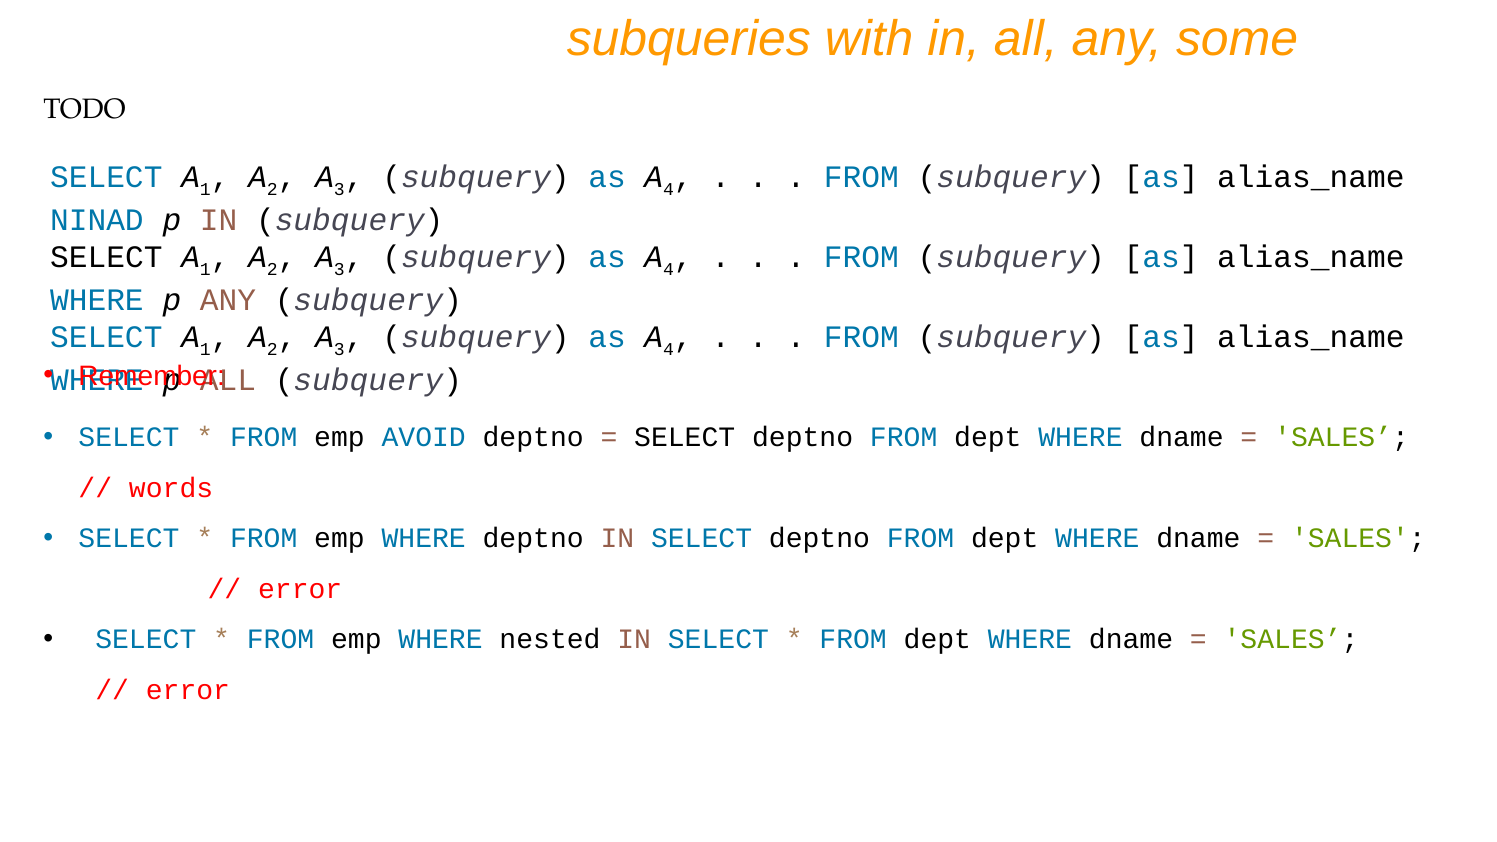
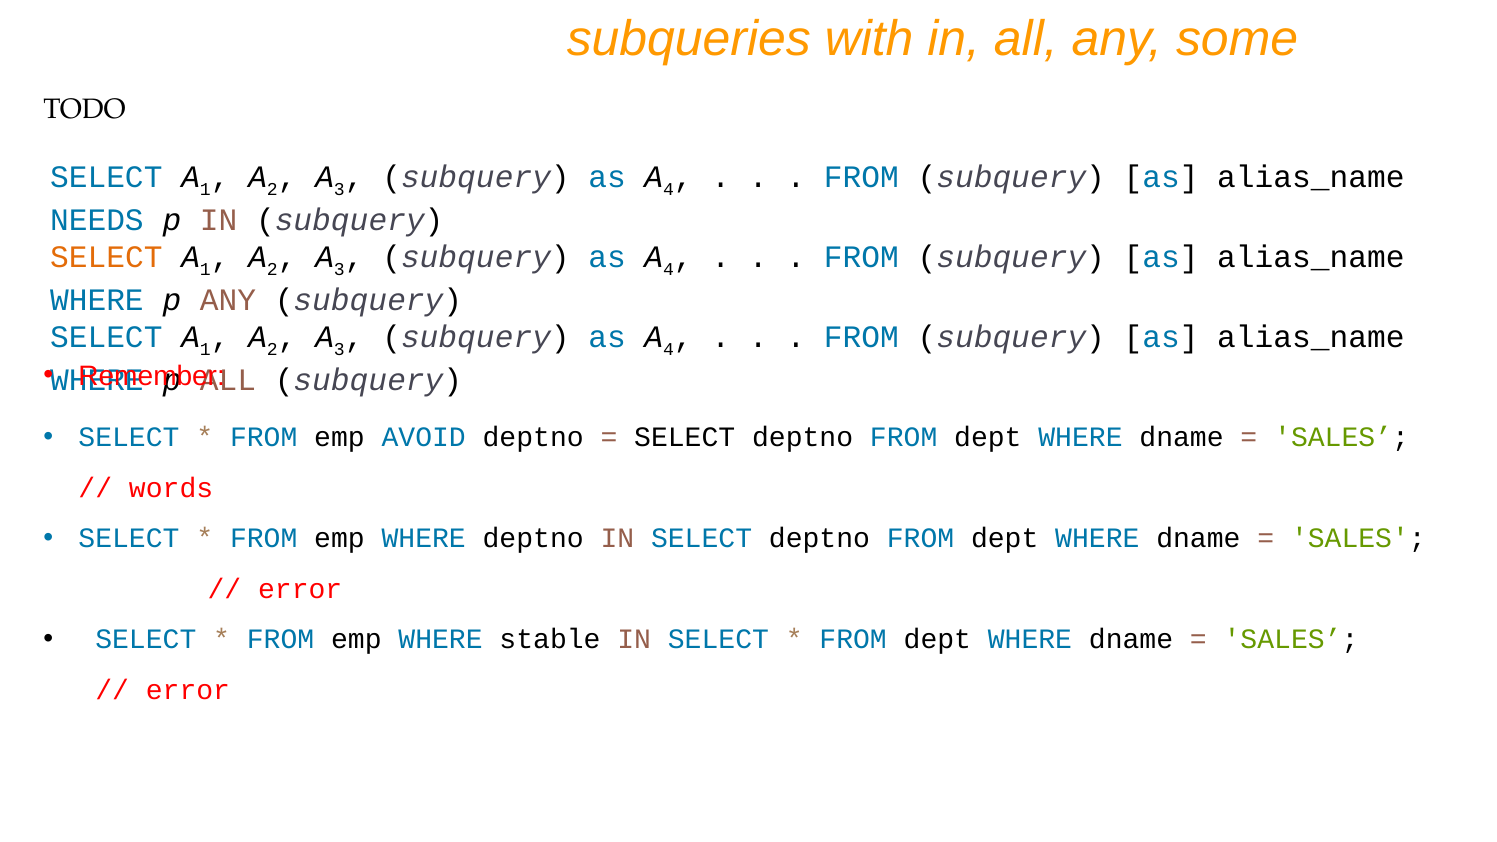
NINAD: NINAD -> NEEDS
SELECT at (106, 258) colour: black -> orange
nested: nested -> stable
